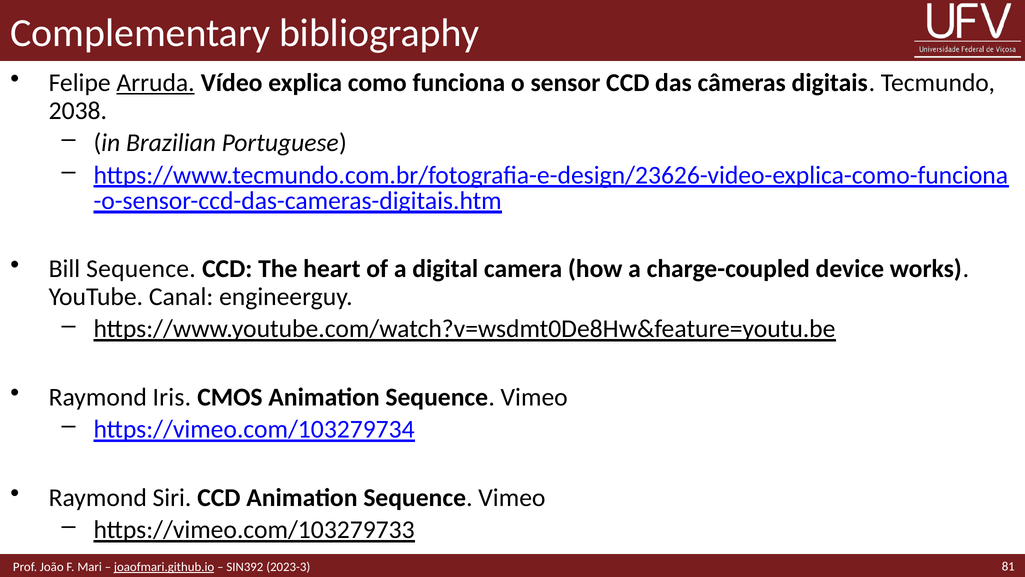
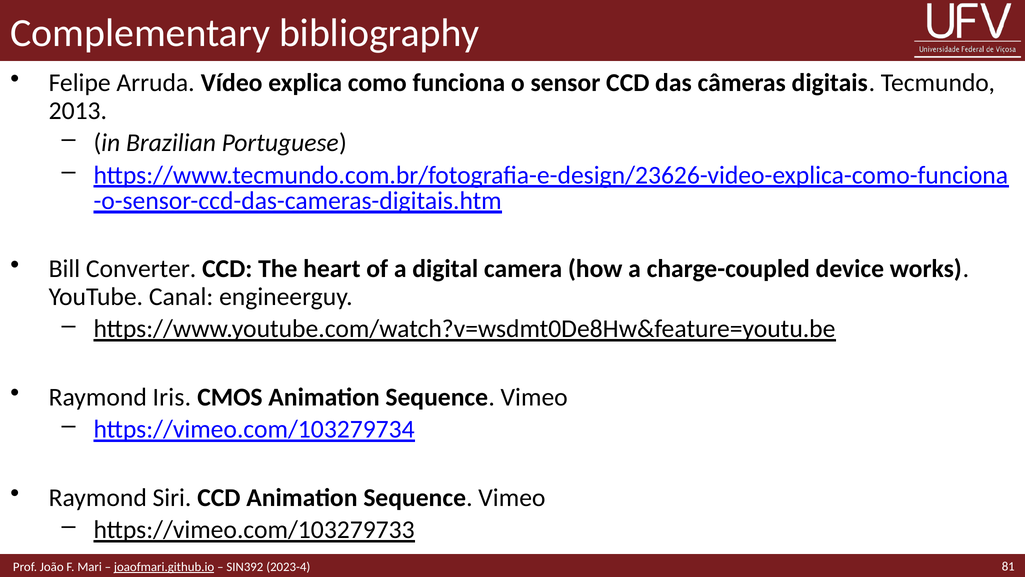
Arruda underline: present -> none
2038: 2038 -> 2013
Bill Sequence: Sequence -> Converter
2023-3: 2023-3 -> 2023-4
